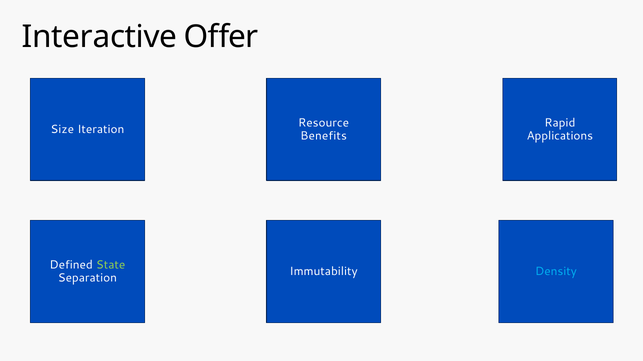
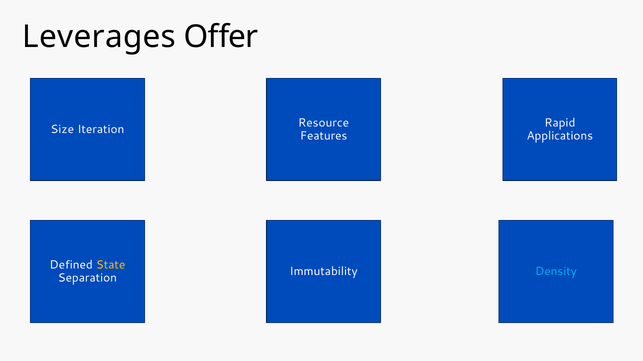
Interactive: Interactive -> Leverages
Benefits: Benefits -> Features
State colour: light green -> yellow
